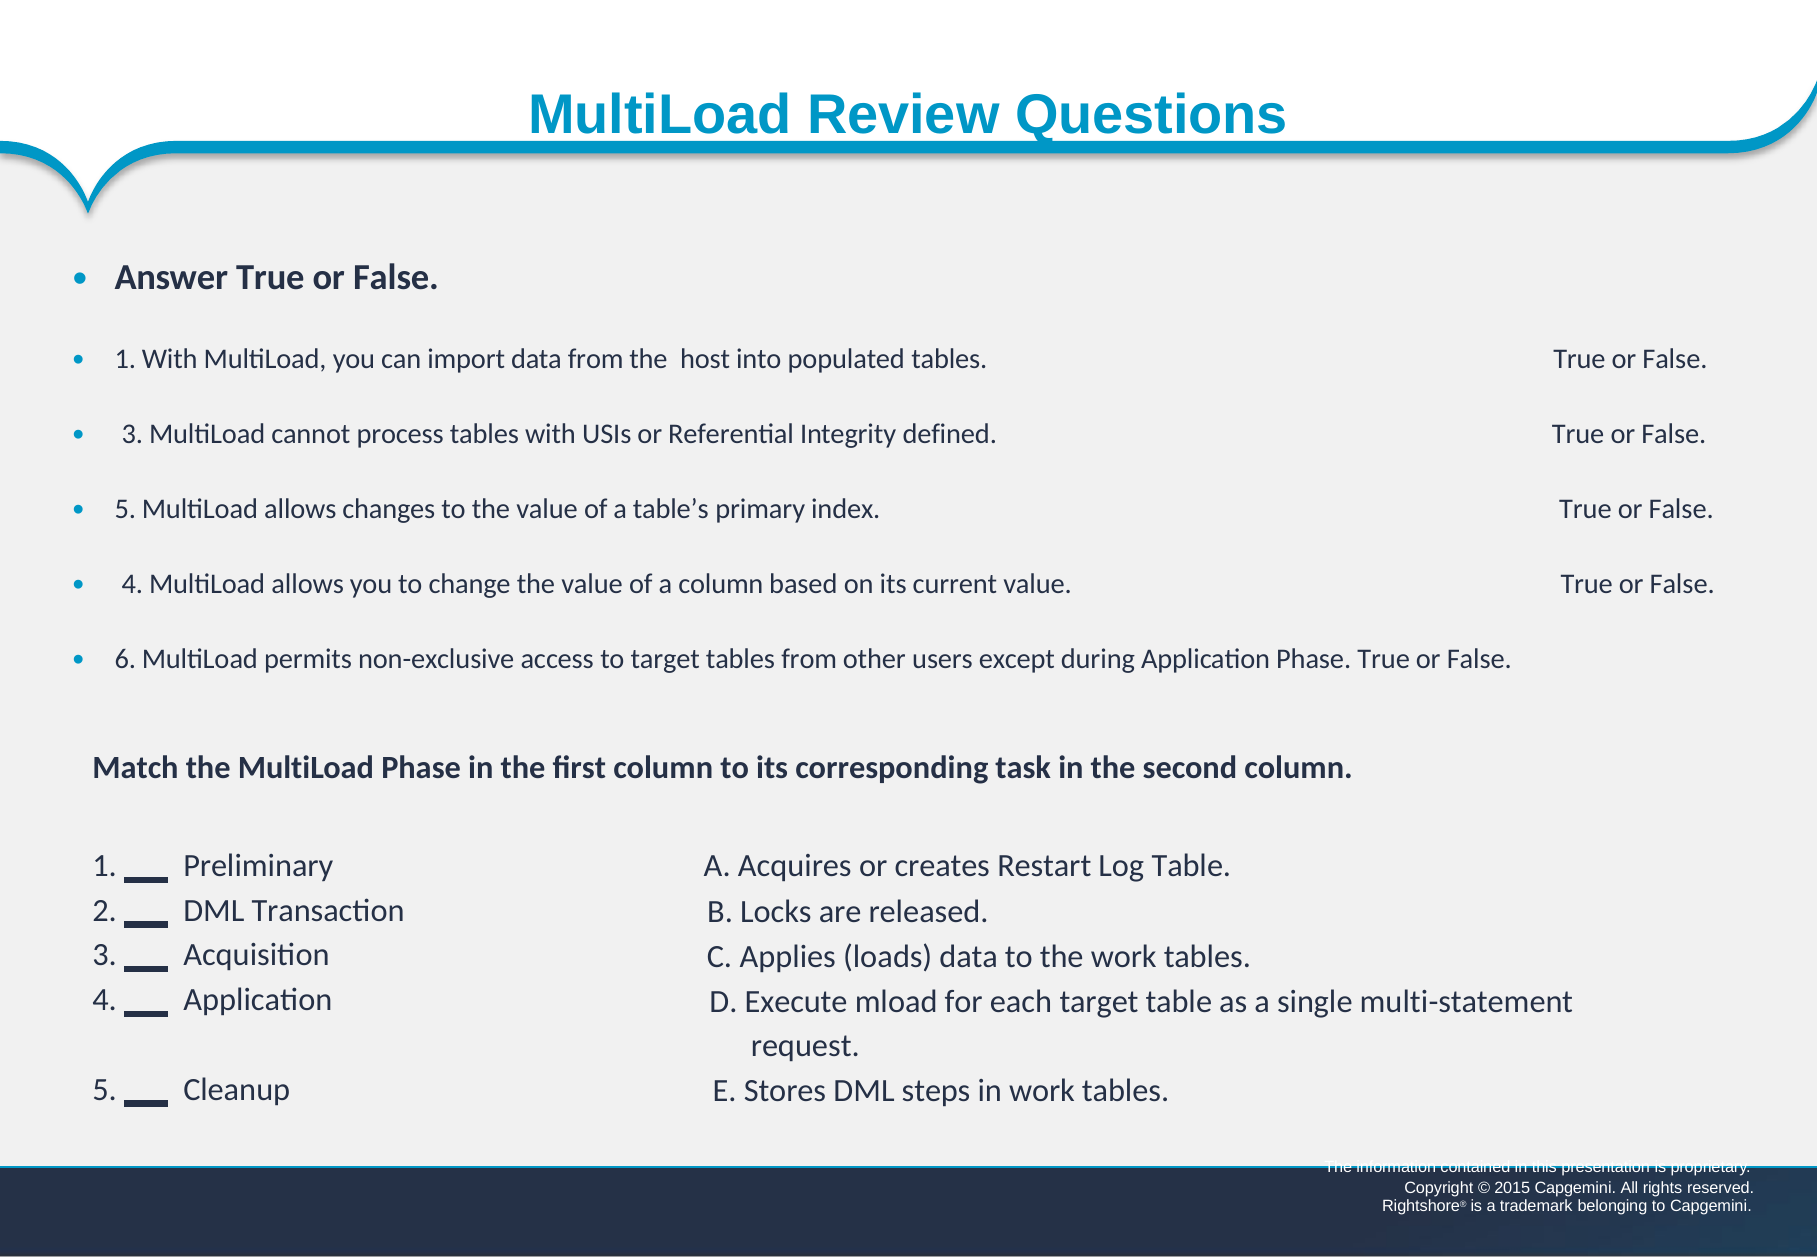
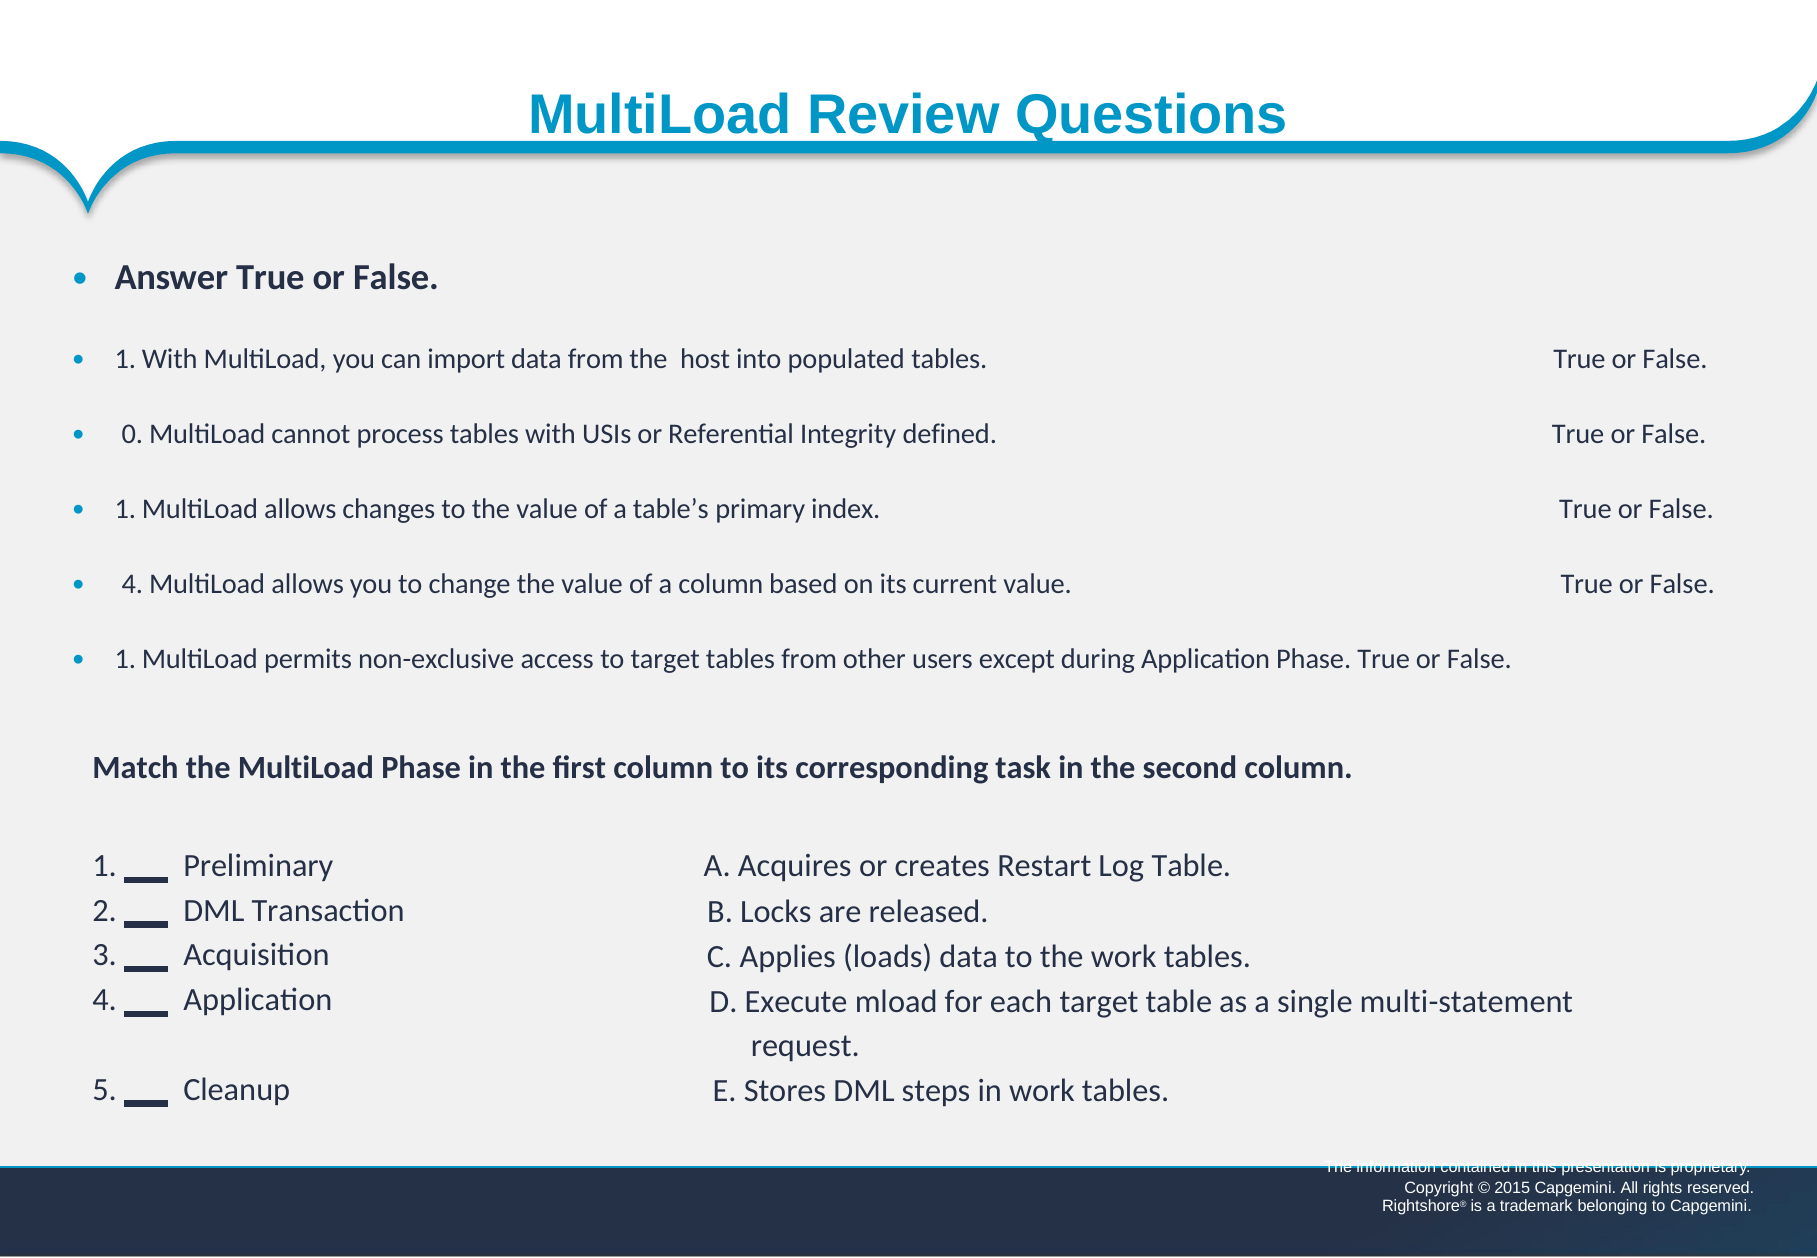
3 at (132, 434): 3 -> 0
5 at (125, 509): 5 -> 1
6 at (125, 659): 6 -> 1
